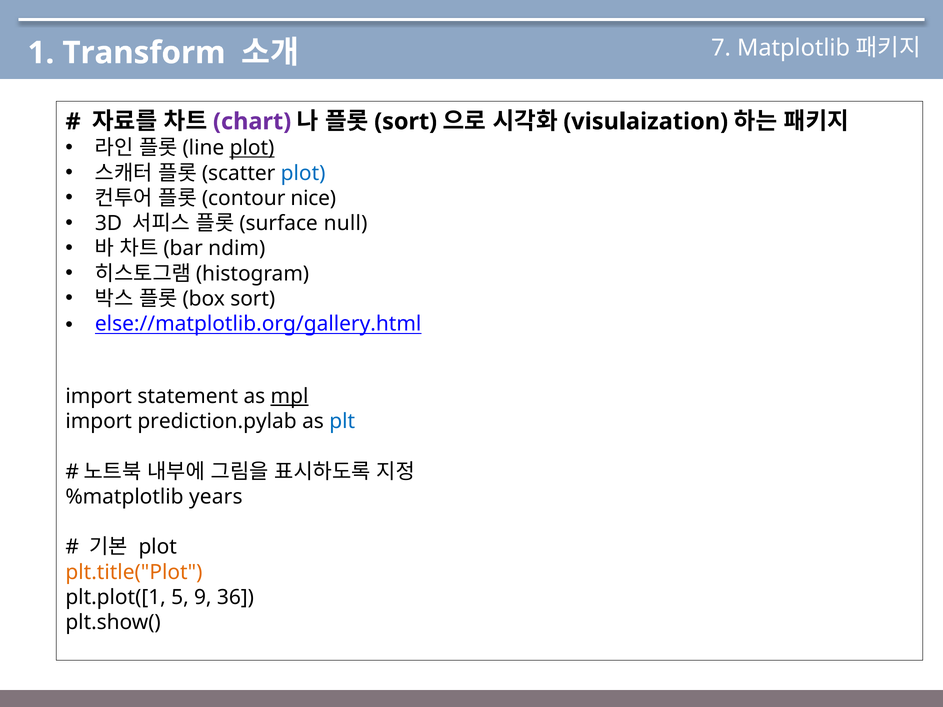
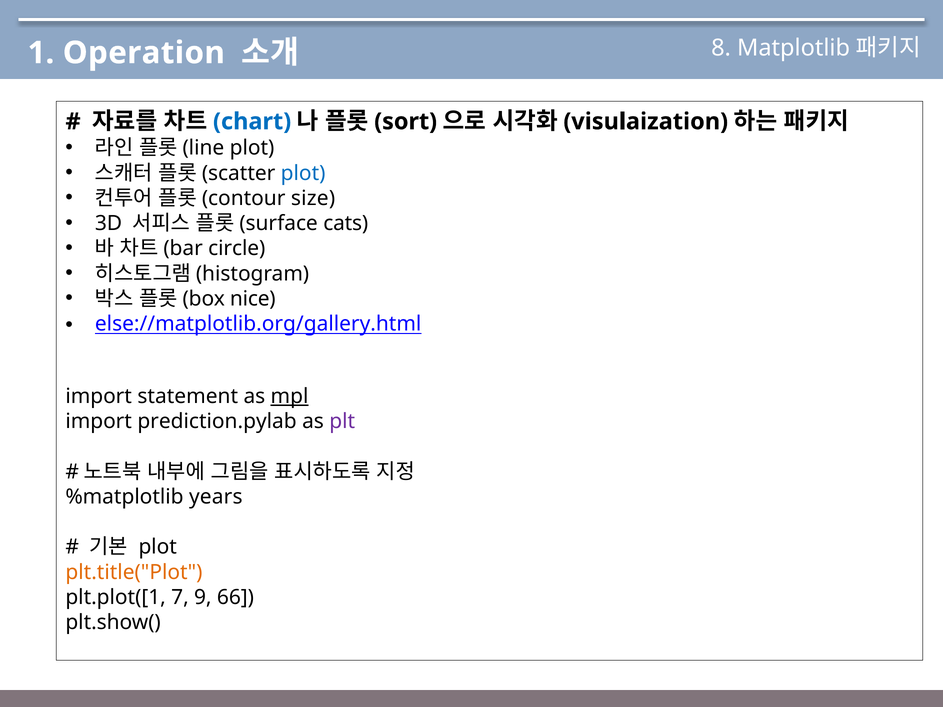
Transform: Transform -> Operation
7: 7 -> 8
chart colour: purple -> blue
plot at (252, 148) underline: present -> none
nice: nice -> size
null: null -> cats
ndim: ndim -> circle
sort at (253, 299): sort -> nice
plt colour: blue -> purple
5: 5 -> 7
36: 36 -> 66
